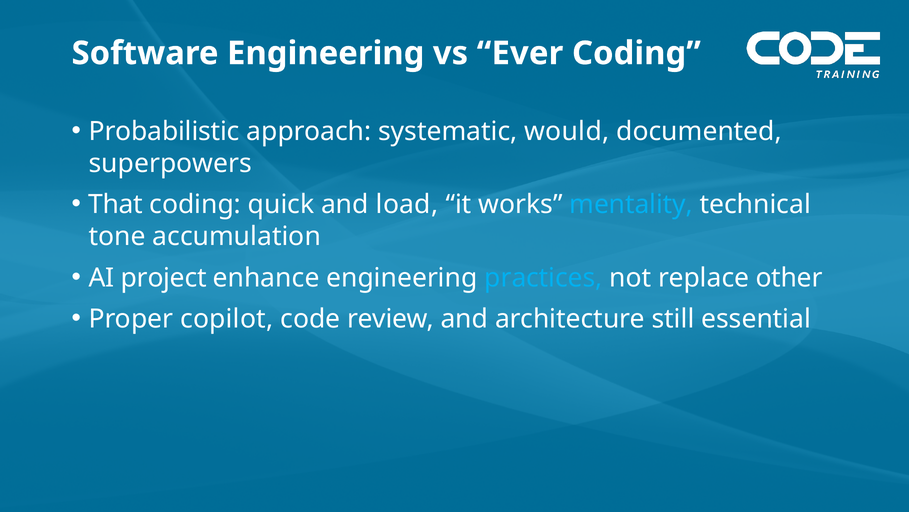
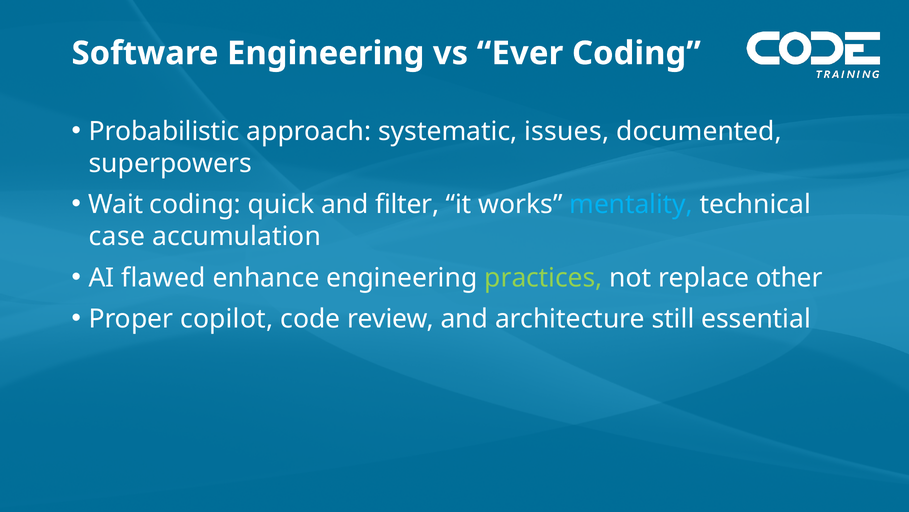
would: would -> issues
That: That -> Wait
load: load -> filter
tone: tone -> case
project: project -> flawed
practices colour: light blue -> light green
